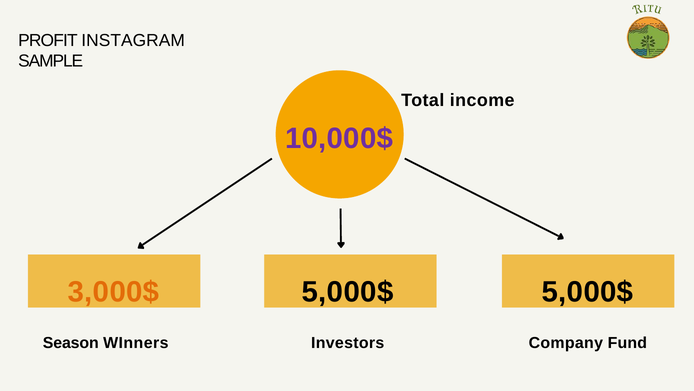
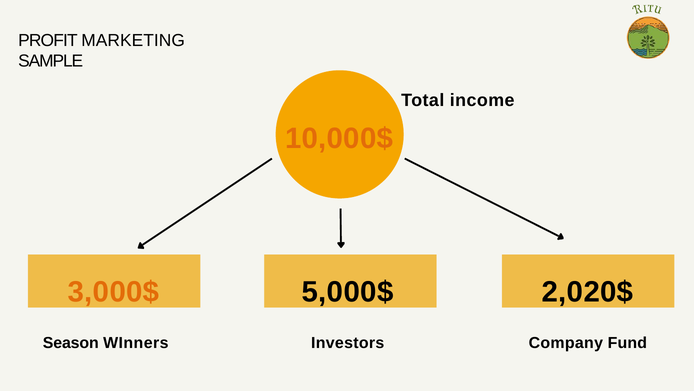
INSTAGRAM: INSTAGRAM -> MARKETING
10,000$ colour: purple -> orange
5,000$ 5,000$: 5,000$ -> 2,020$
